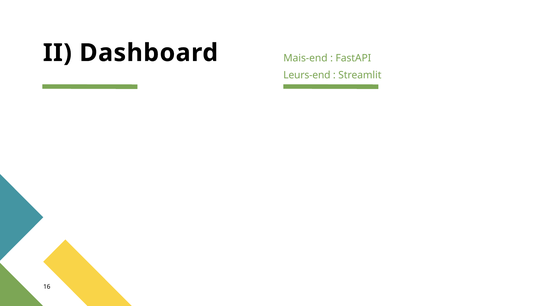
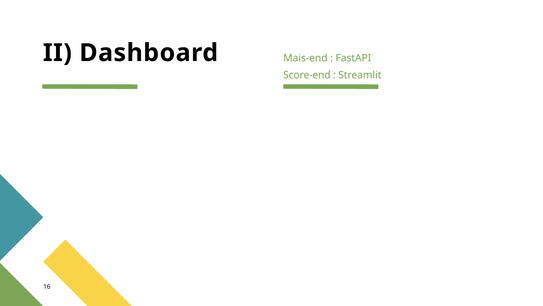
Leurs-end: Leurs-end -> Score-end
